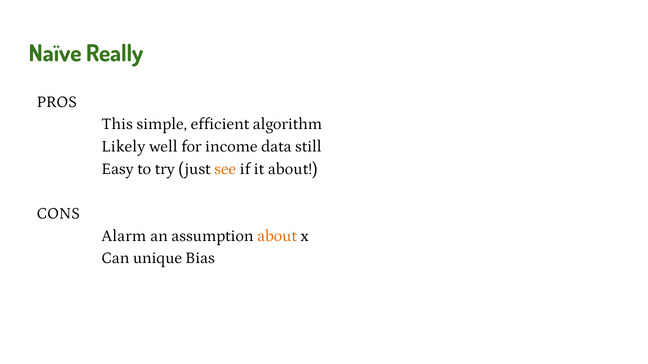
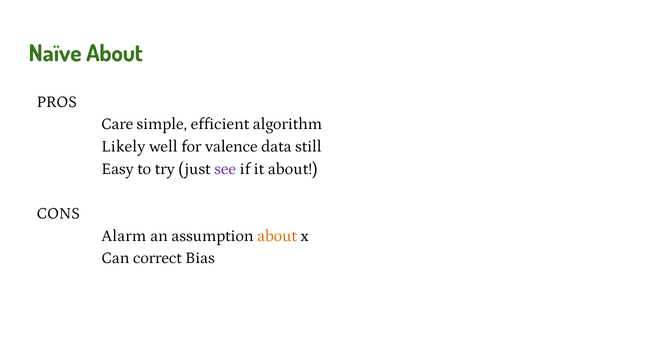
Naïve Really: Really -> About
This: This -> Care
income: income -> valence
see colour: orange -> purple
unique: unique -> correct
